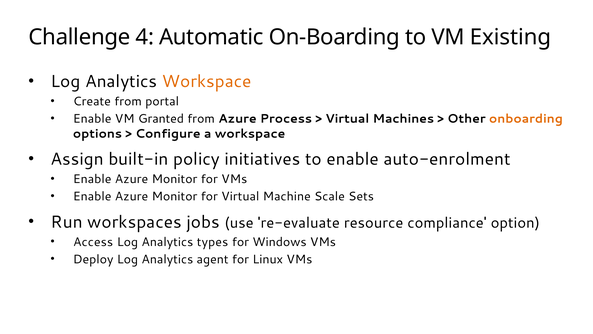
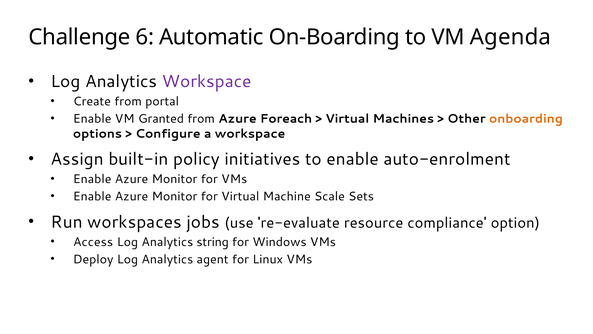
4: 4 -> 6
Existing: Existing -> Agenda
Workspace at (207, 81) colour: orange -> purple
Process: Process -> Foreach
types: types -> string
